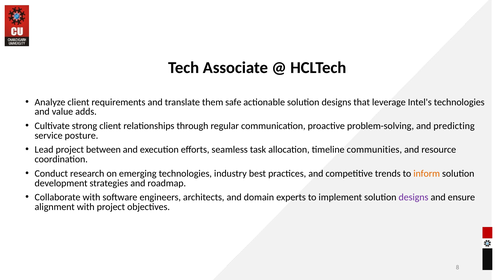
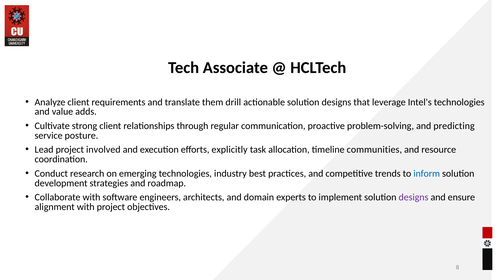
safe: safe -> drill
between: between -> involved
seamless: seamless -> explicitly
inform colour: orange -> blue
